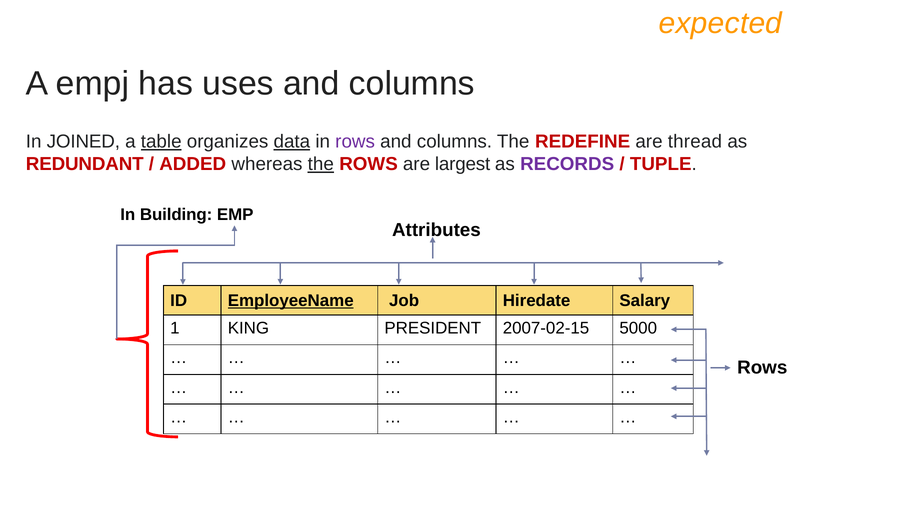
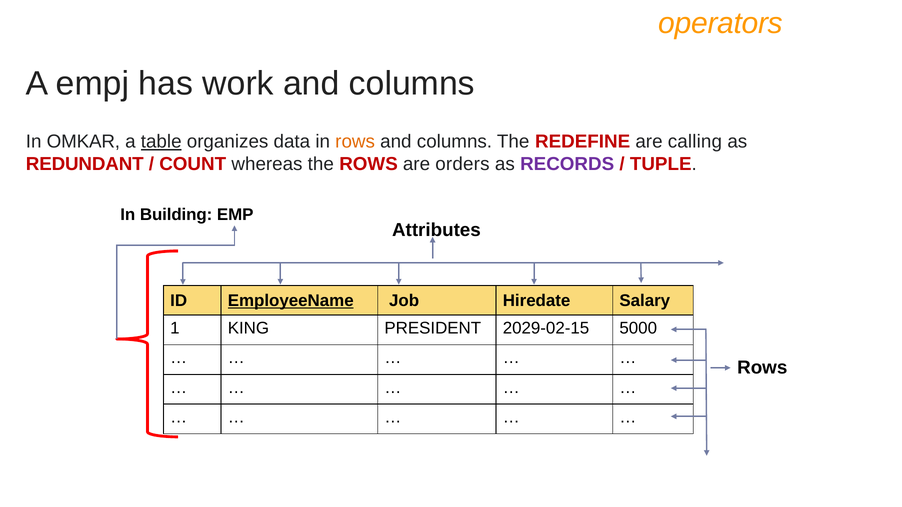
expected: expected -> operators
uses: uses -> work
JOINED: JOINED -> OMKAR
data underline: present -> none
rows at (355, 142) colour: purple -> orange
thread: thread -> calling
ADDED: ADDED -> COUNT
the at (321, 164) underline: present -> none
largest: largest -> orders
2007-02-15: 2007-02-15 -> 2029-02-15
